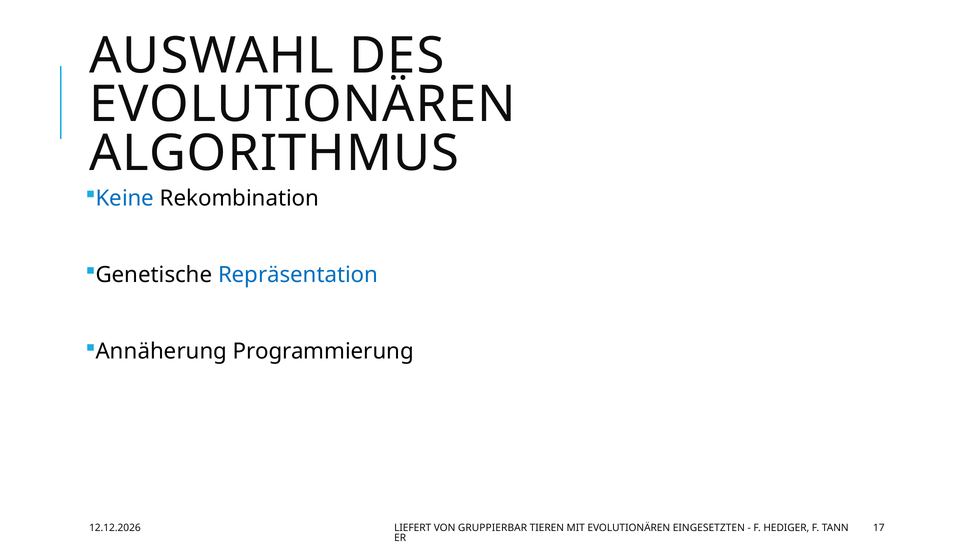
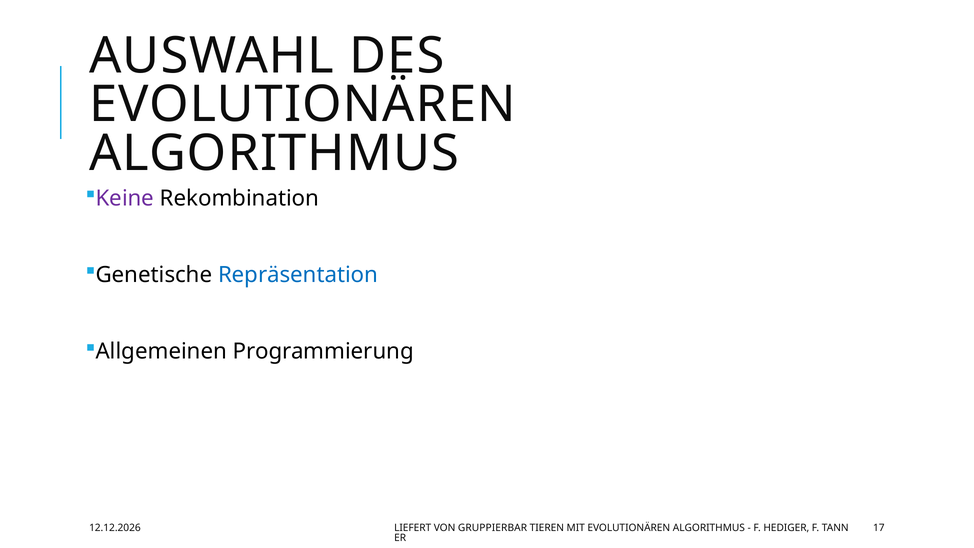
Keine colour: blue -> purple
Annäherung: Annäherung -> Allgemeinen
MIT EVOLUTIONÄREN EINGESETZTEN: EINGESETZTEN -> ALGORITHMUS
